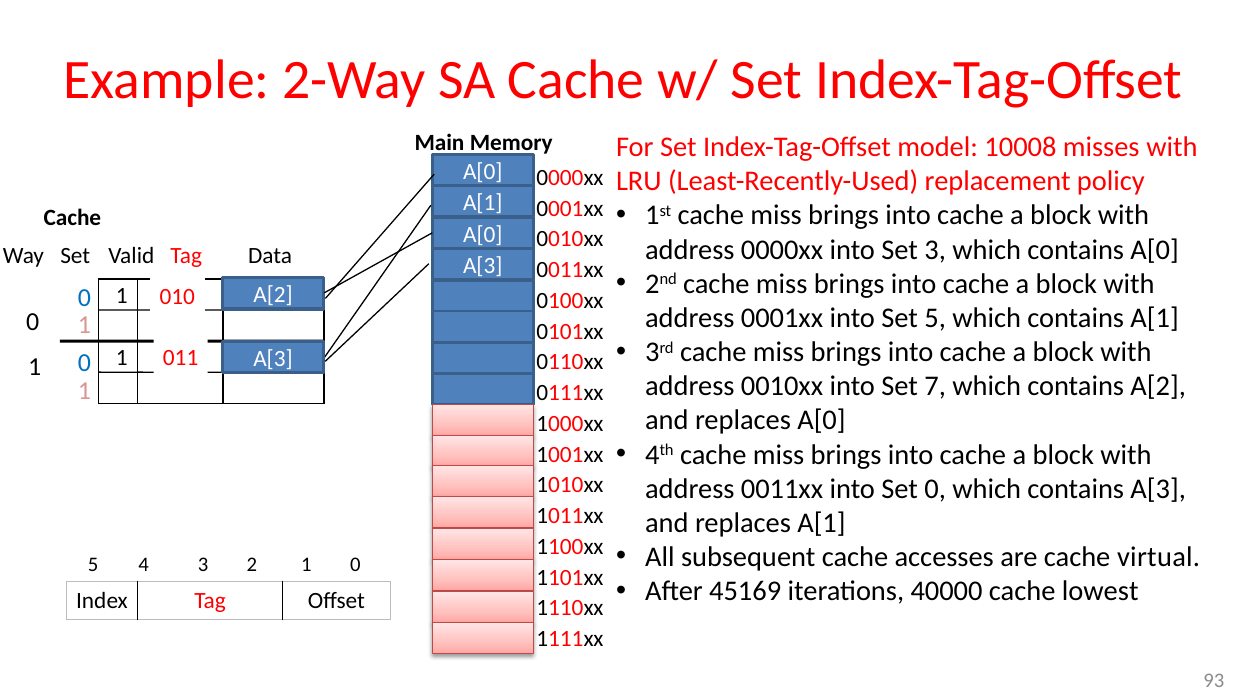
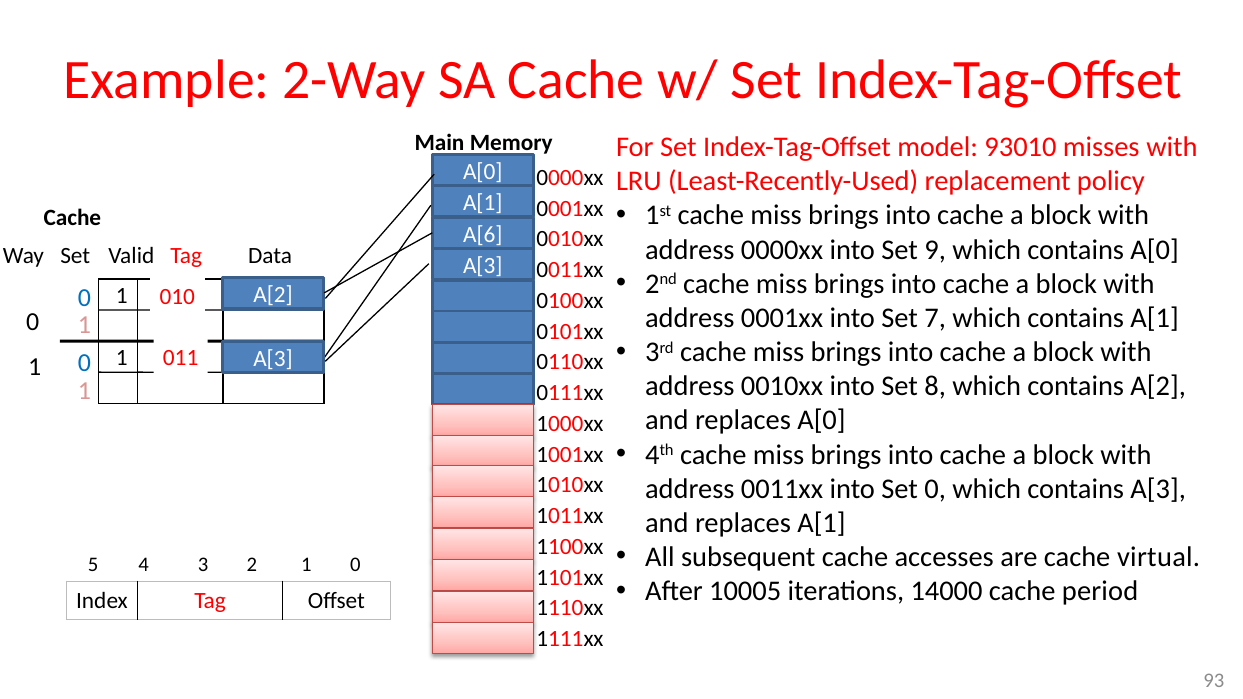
10008: 10008 -> 93010
A[0 at (483, 235): A[0 -> A[6
Set 3: 3 -> 9
Set 5: 5 -> 7
7: 7 -> 8
45169: 45169 -> 10005
40000: 40000 -> 14000
lowest: lowest -> period
